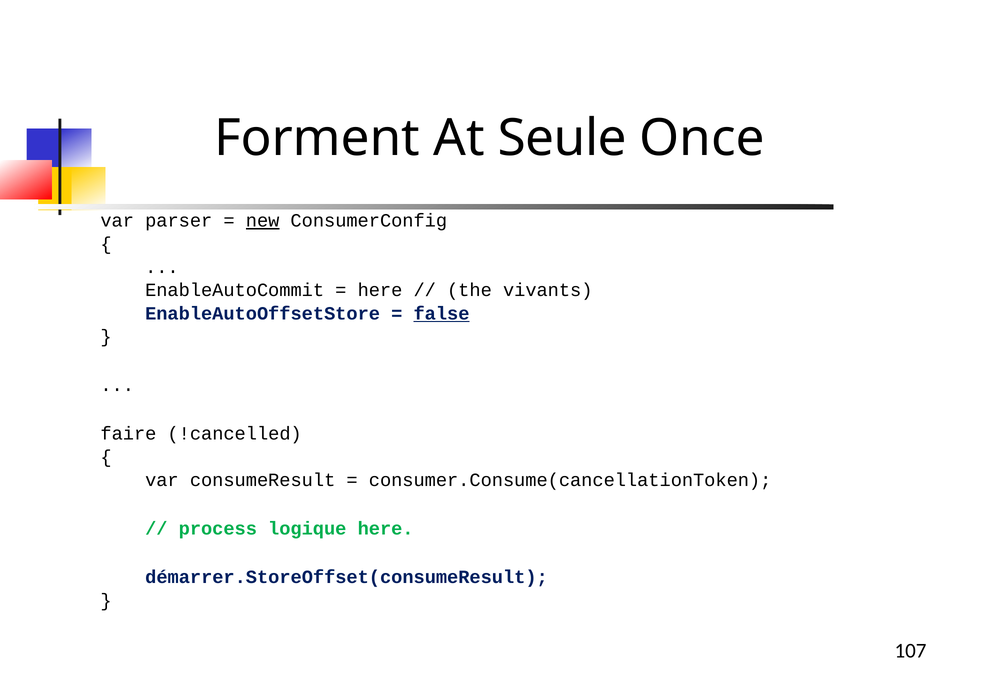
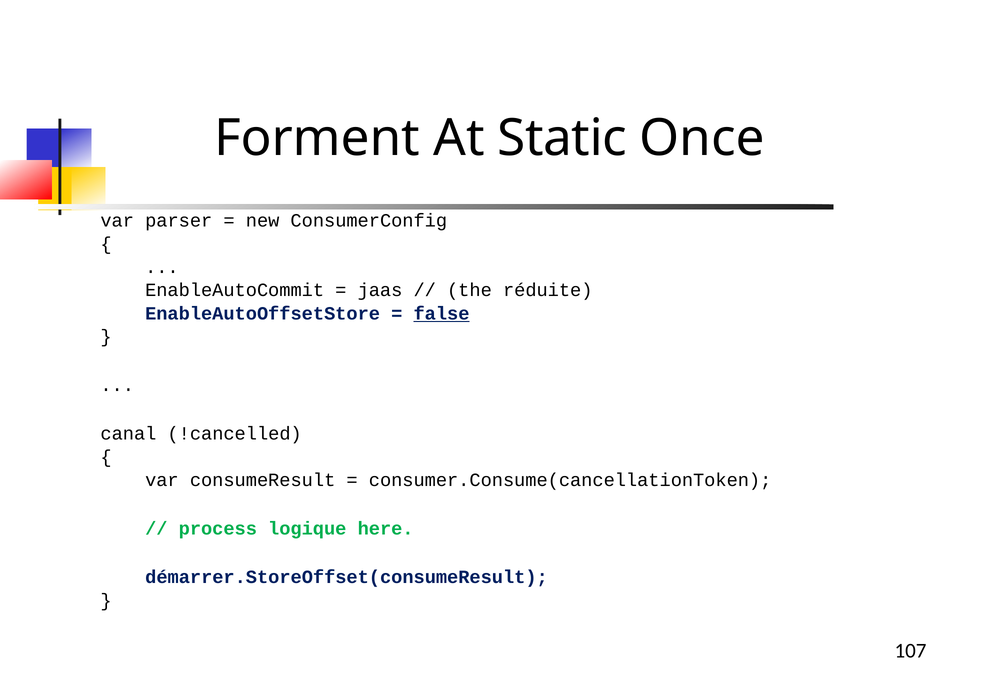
Seule: Seule -> Static
new underline: present -> none
here at (380, 290): here -> jaas
vivants: vivants -> réduite
faire: faire -> canal
